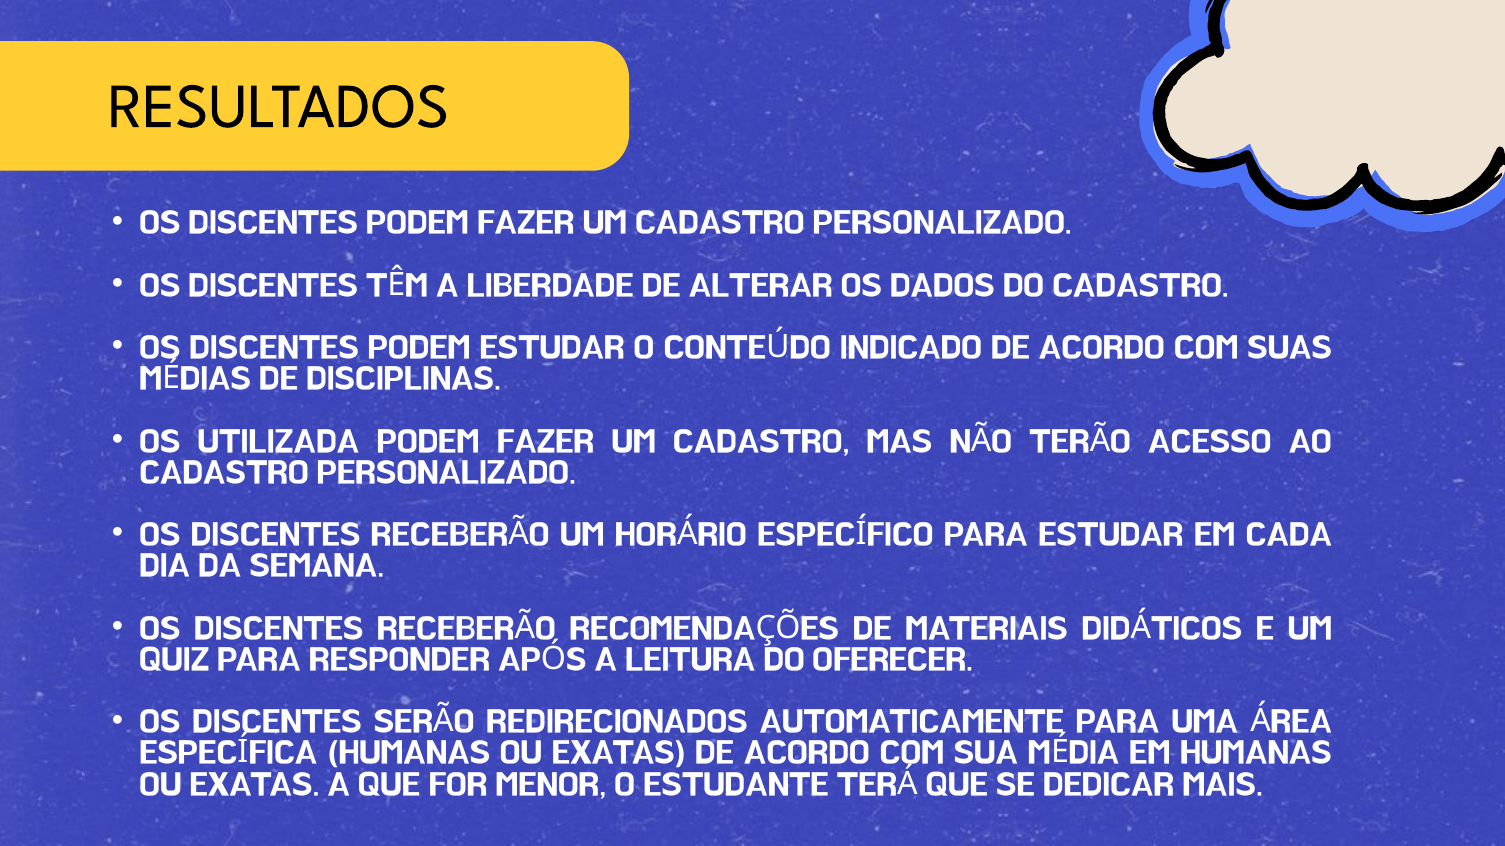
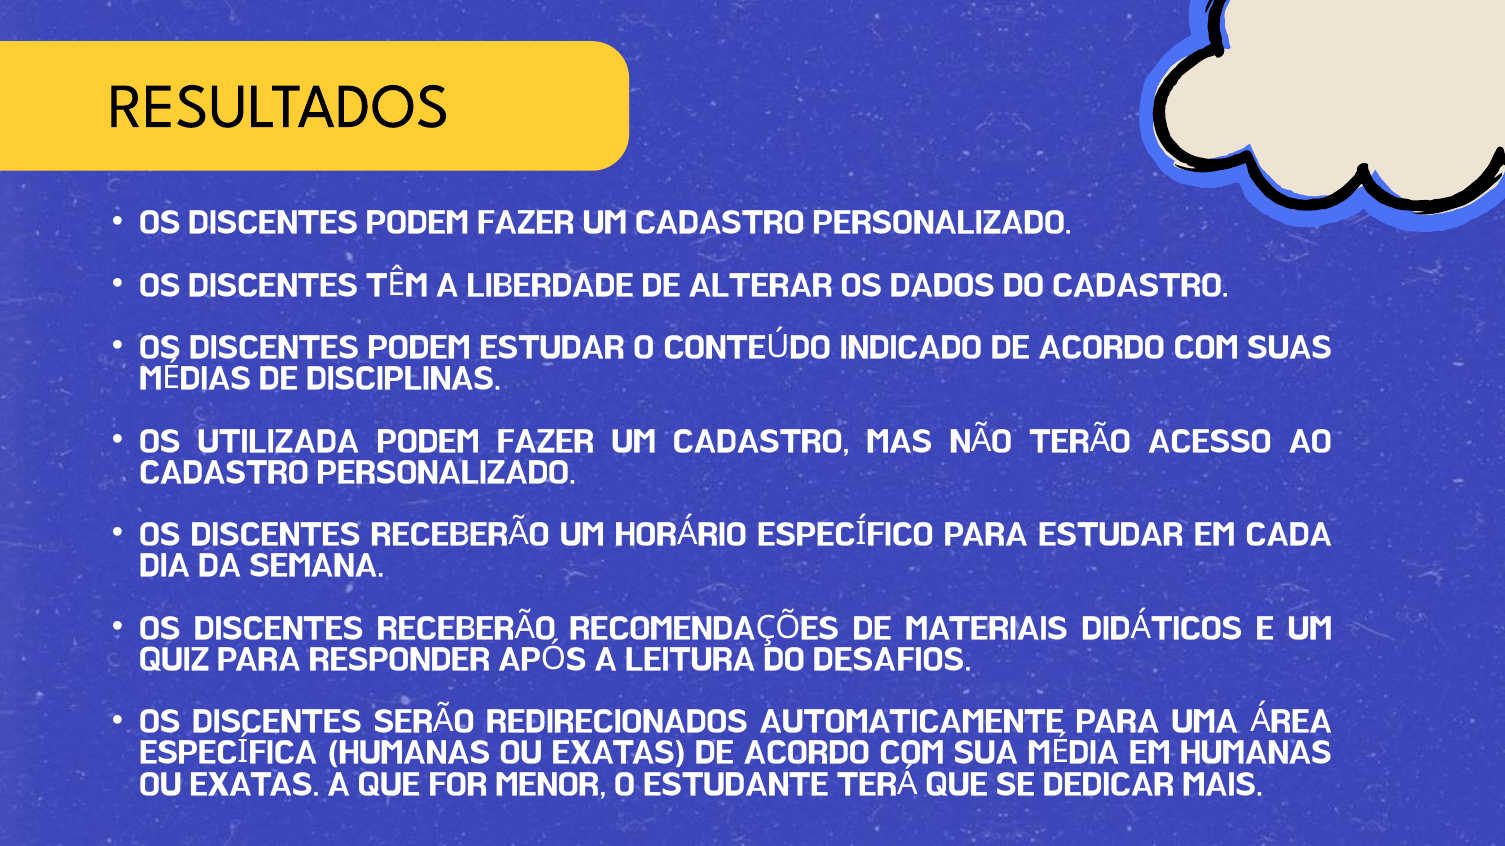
OFERECER: OFERECER -> DESAFIOS
